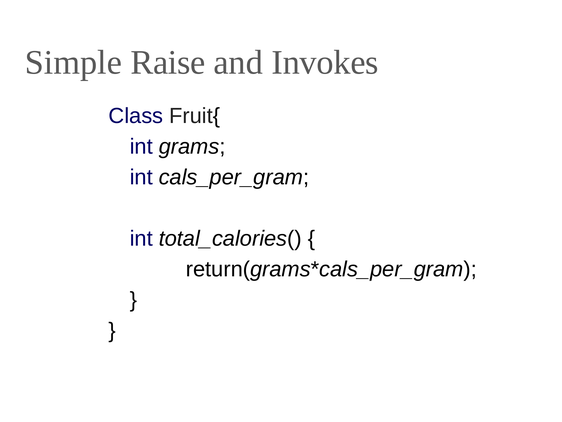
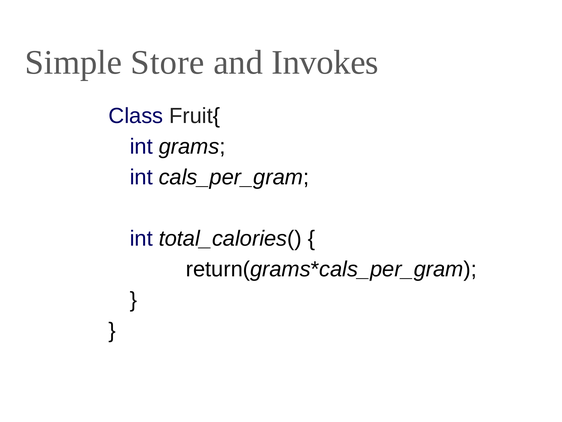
Raise: Raise -> Store
